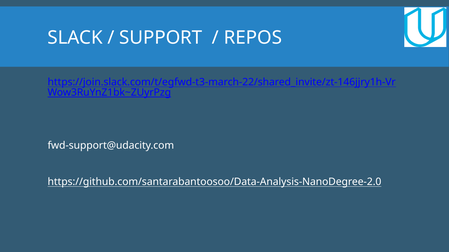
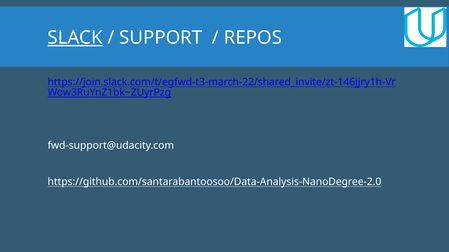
SLACK underline: none -> present
